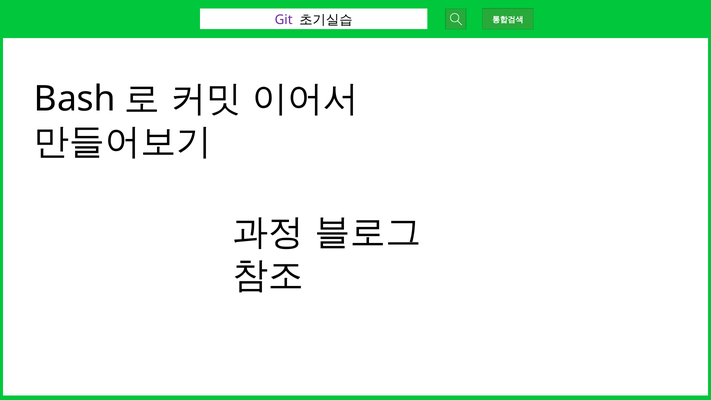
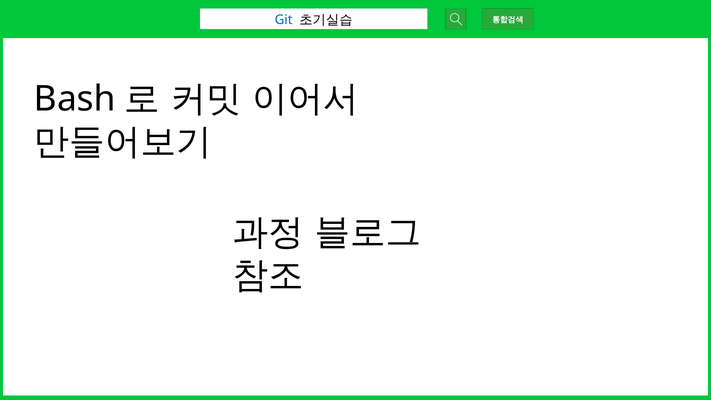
Git colour: purple -> blue
